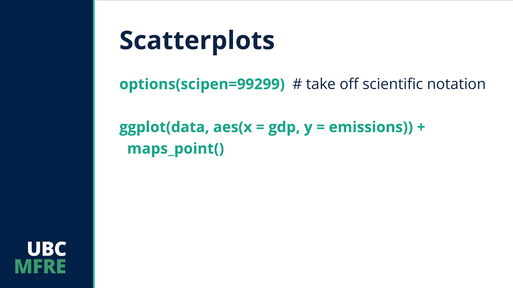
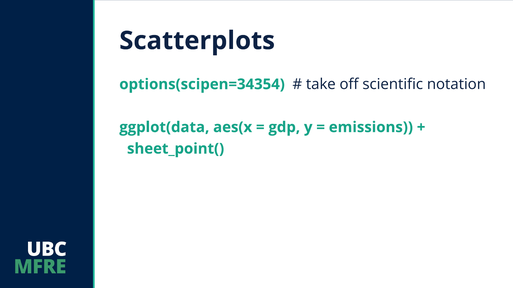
options(scipen=99299: options(scipen=99299 -> options(scipen=34354
maps_point(: maps_point( -> sheet_point(
